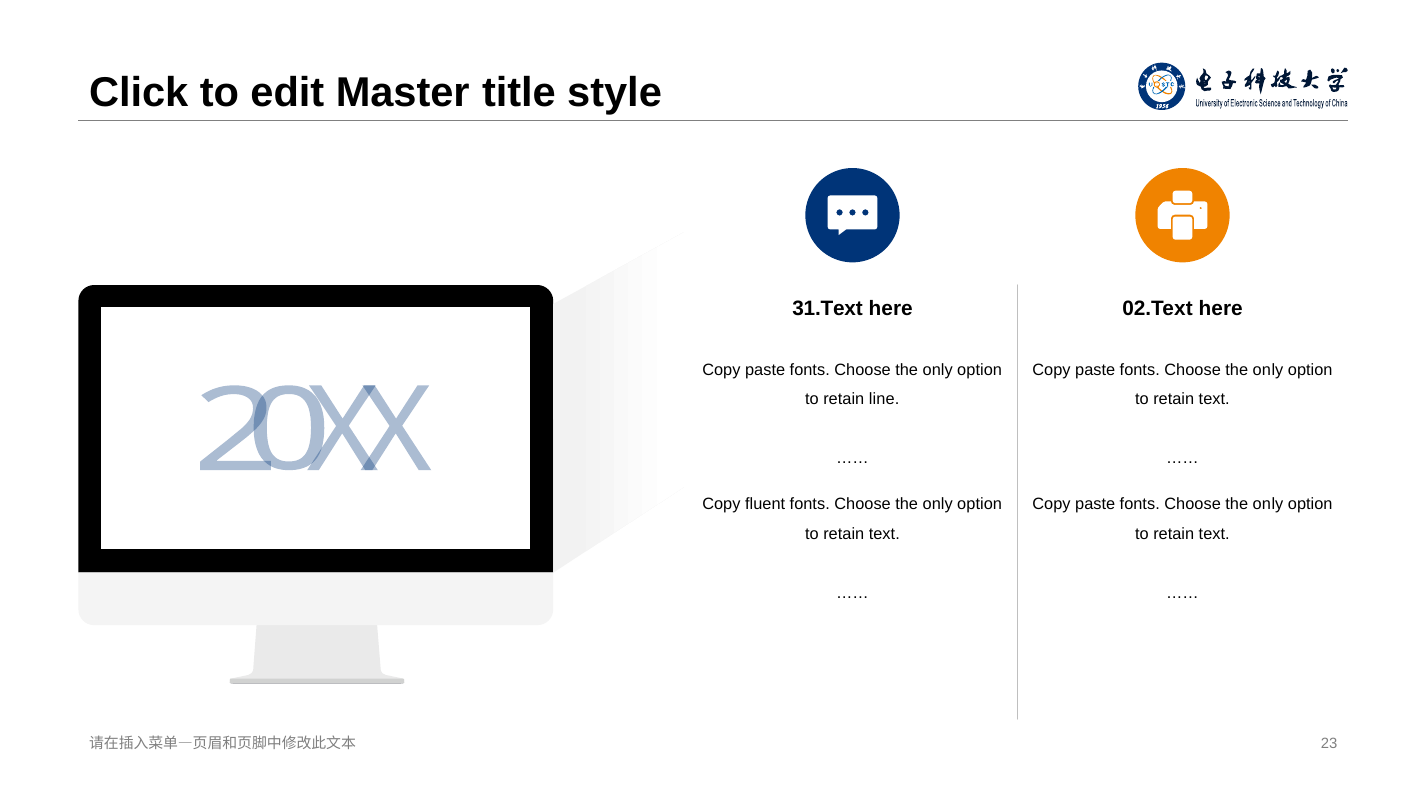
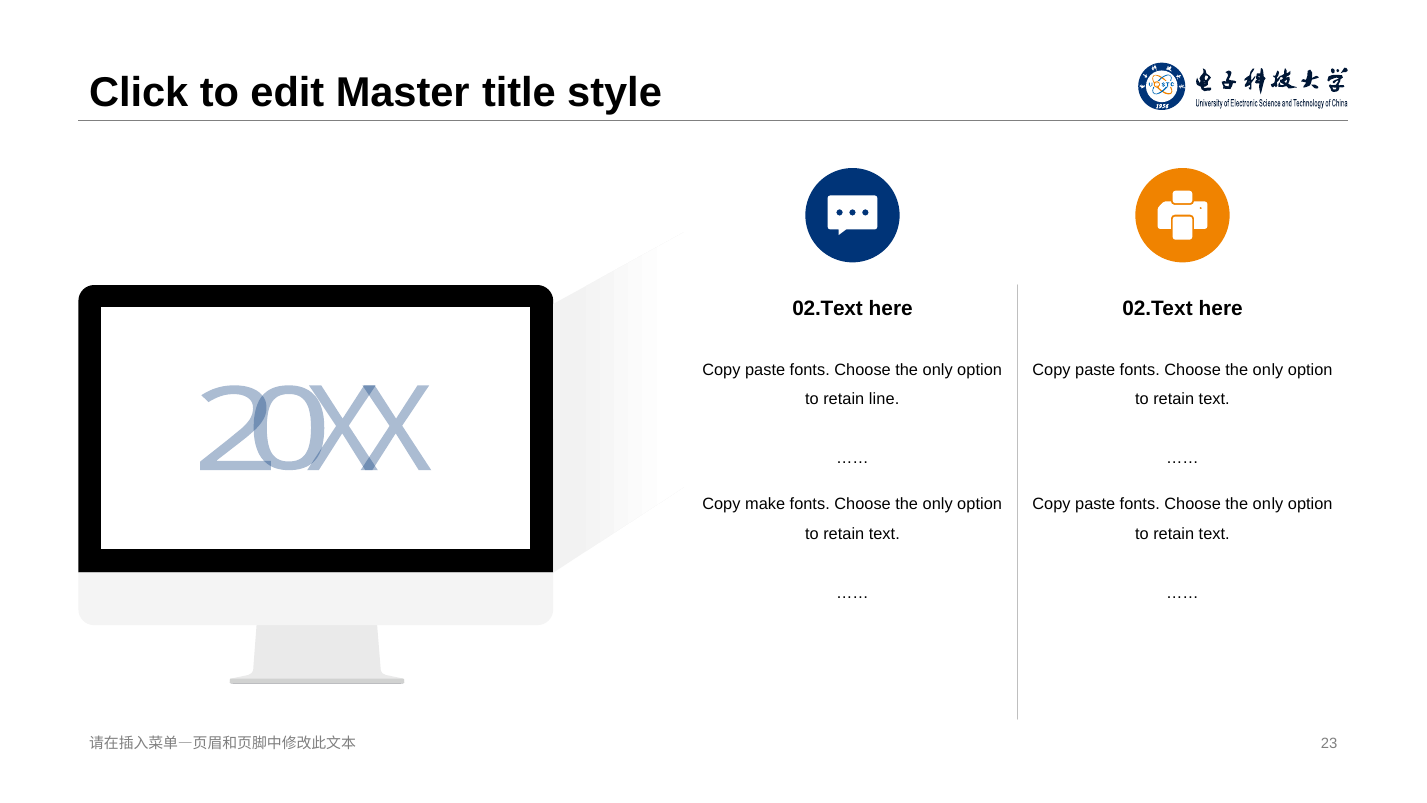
31.Text: 31.Text -> 02.Text
fluent: fluent -> make
